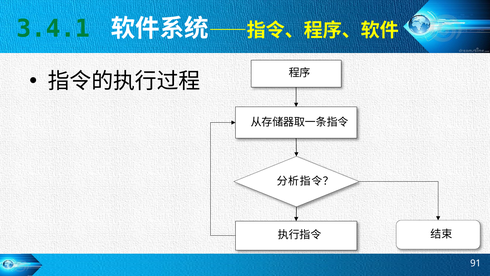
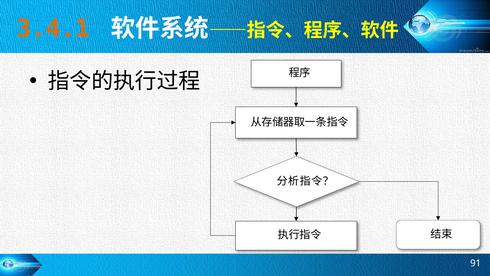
3.4.1 colour: green -> orange
